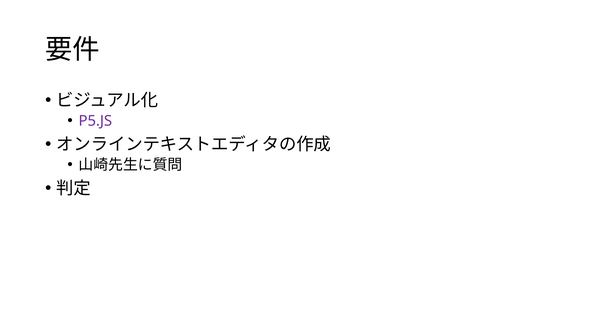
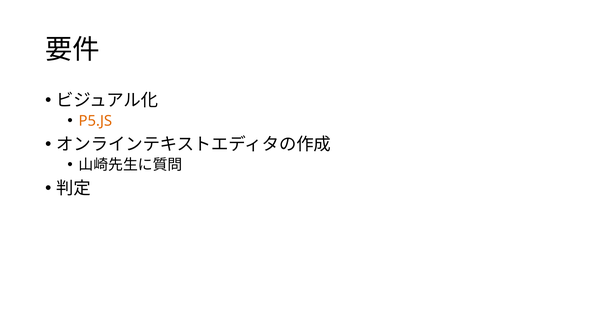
P5.JS colour: purple -> orange
